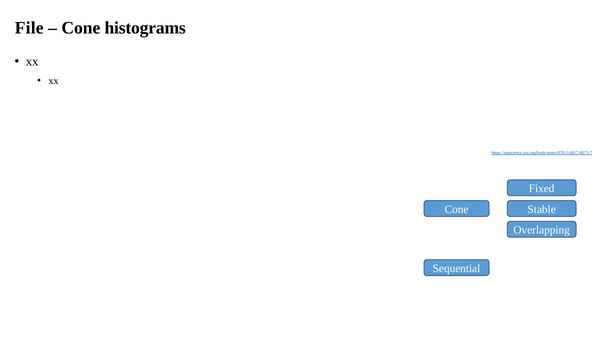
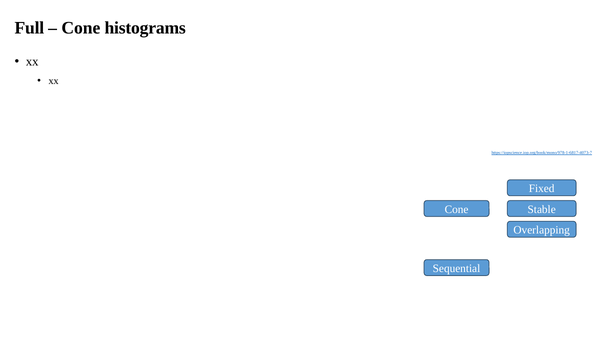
File: File -> Full
